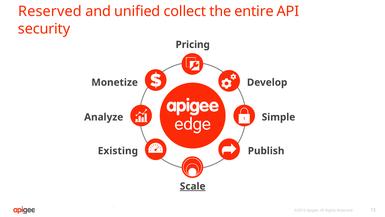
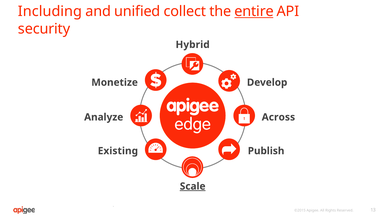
Reserved at (50, 11): Reserved -> Including
entire underline: none -> present
Pricing: Pricing -> Hybrid
Simple: Simple -> Across
